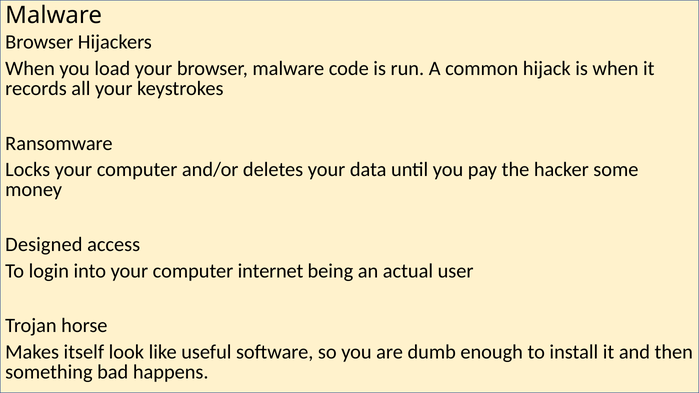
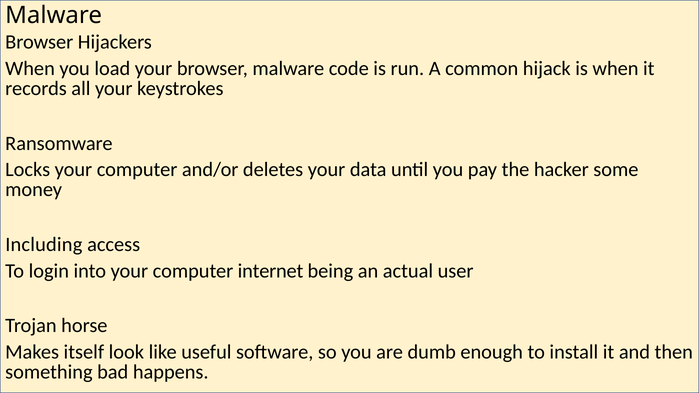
Designed: Designed -> Including
